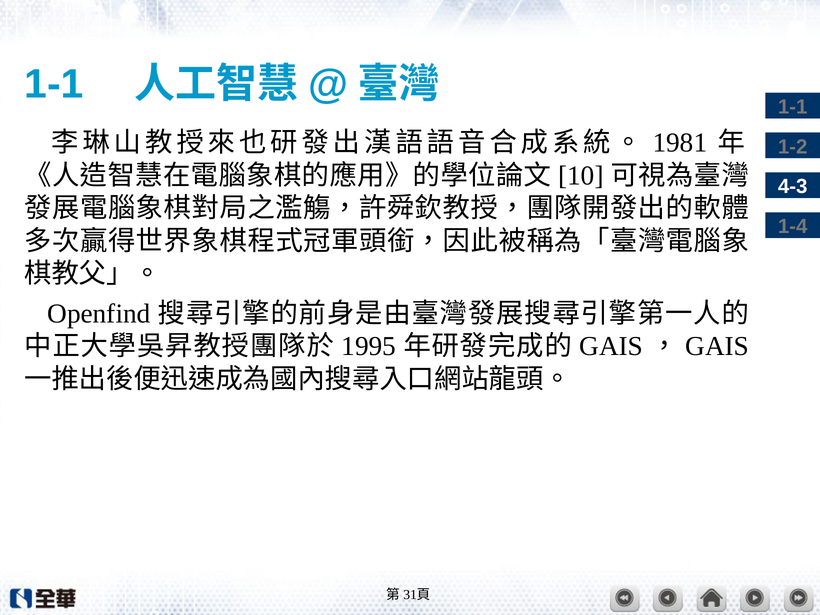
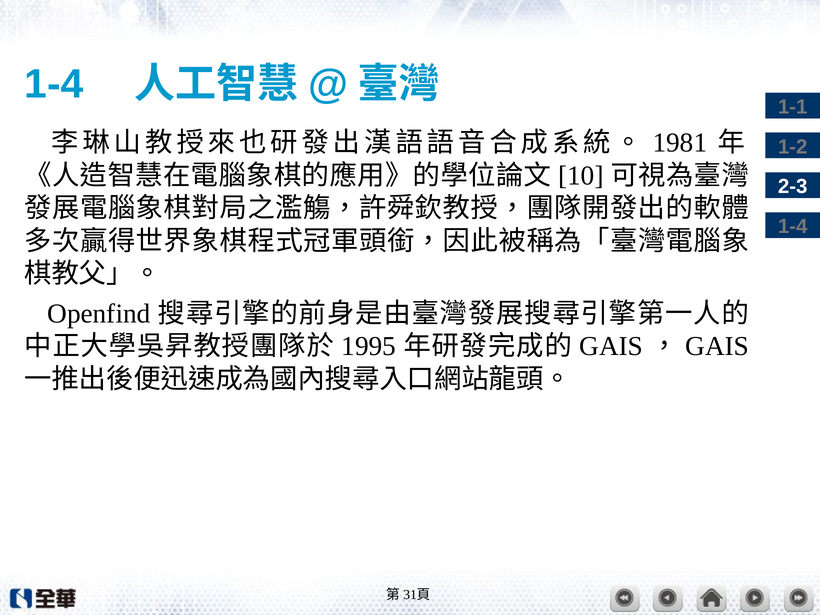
1-1 at (54, 84): 1-1 -> 1-4
4-3: 4-3 -> 2-3
